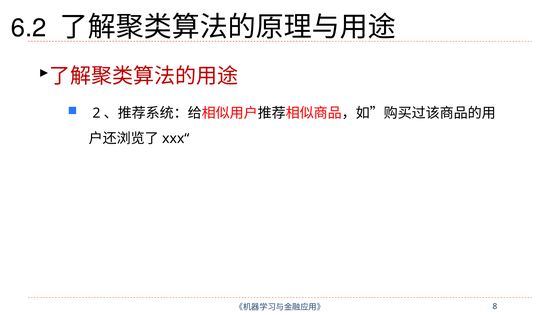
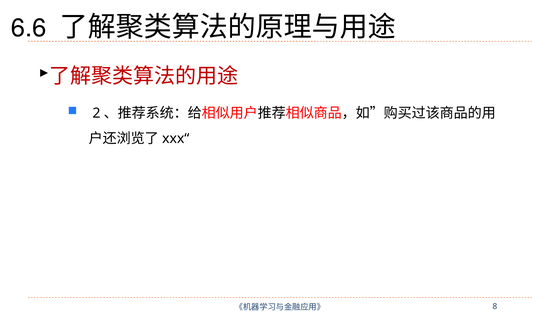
6.2: 6.2 -> 6.6
